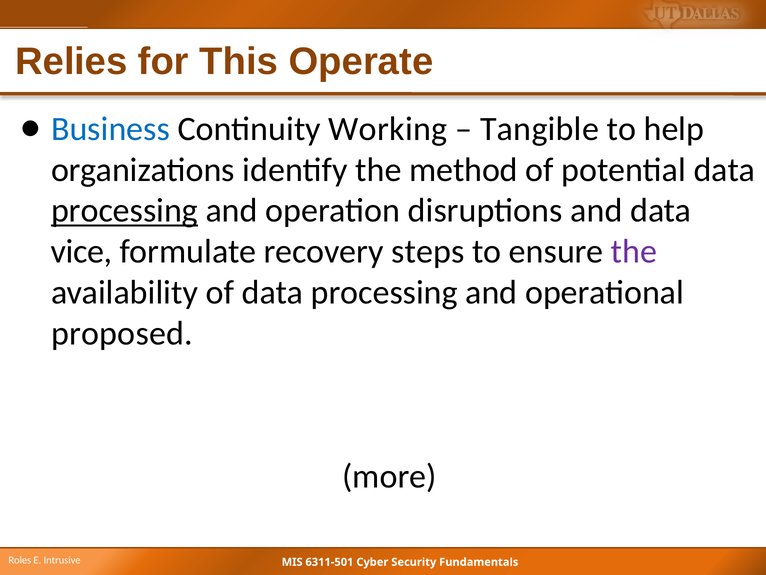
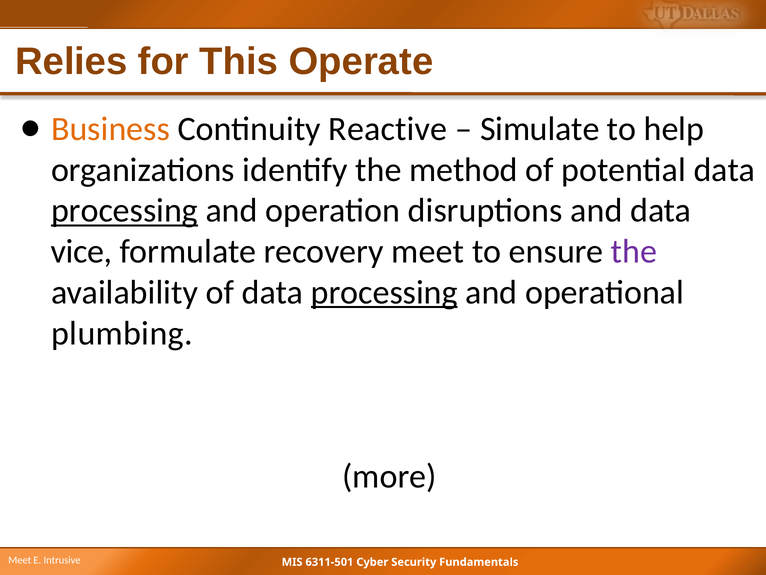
Business colour: blue -> orange
Working: Working -> Reactive
Tangible: Tangible -> Simulate
recovery steps: steps -> meet
processing at (384, 292) underline: none -> present
proposed: proposed -> plumbing
Roles at (20, 560): Roles -> Meet
